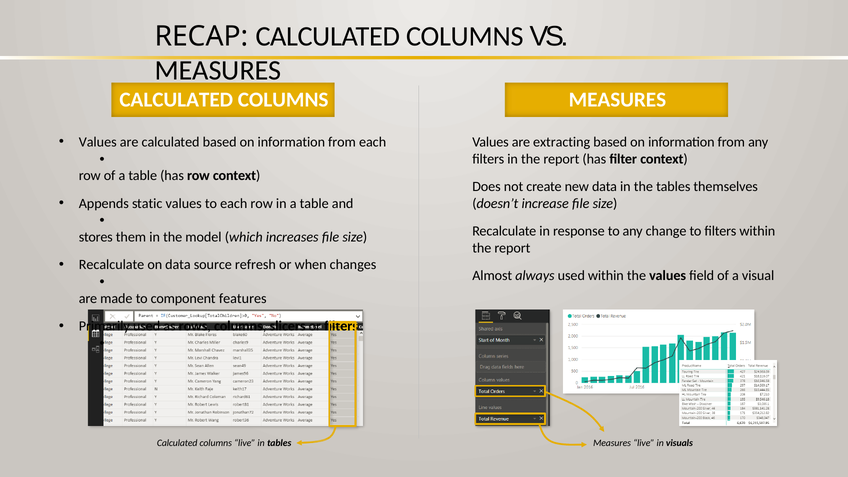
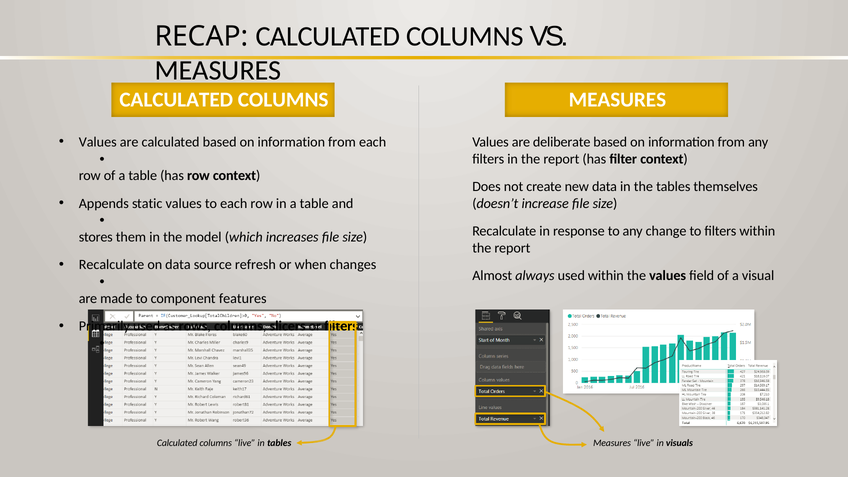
extracting: extracting -> deliberate
